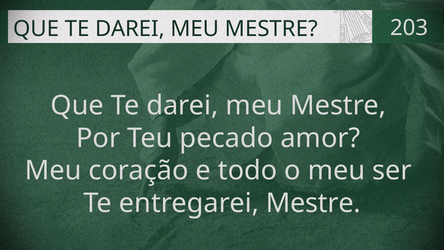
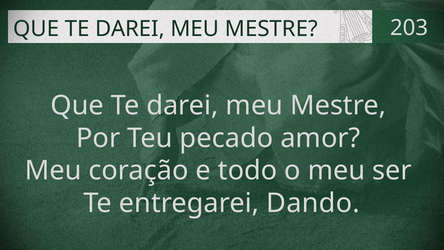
entregarei Mestre: Mestre -> Dando
